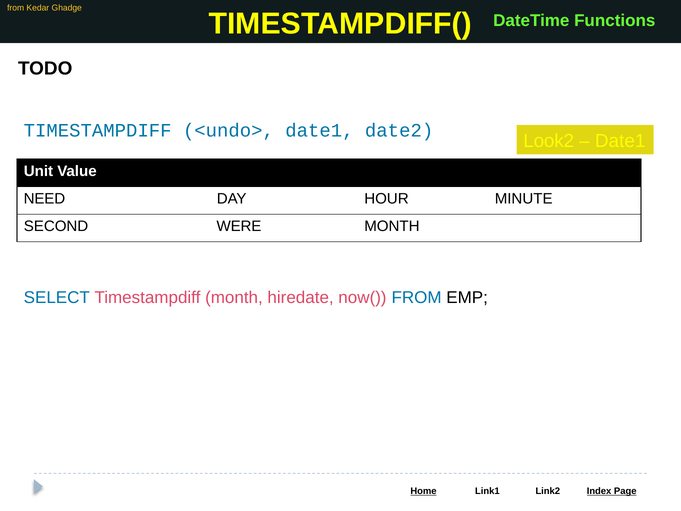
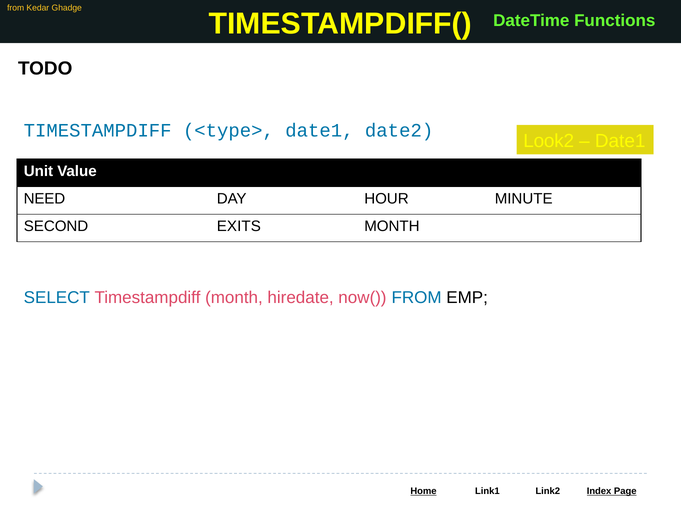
<undo>: <undo> -> <type>
WERE: WERE -> EXITS
